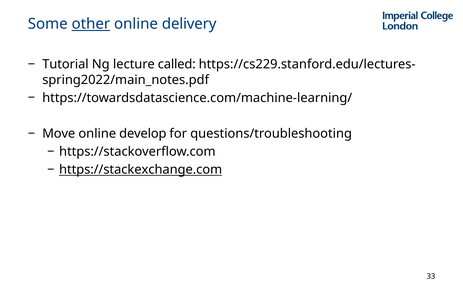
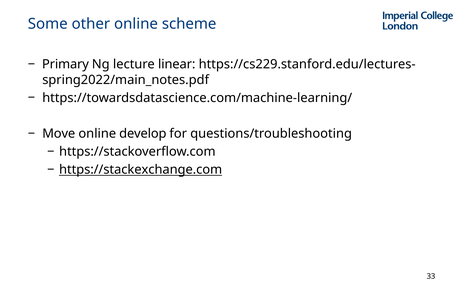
other underline: present -> none
delivery: delivery -> scheme
Tutorial: Tutorial -> Primary
called: called -> linear
